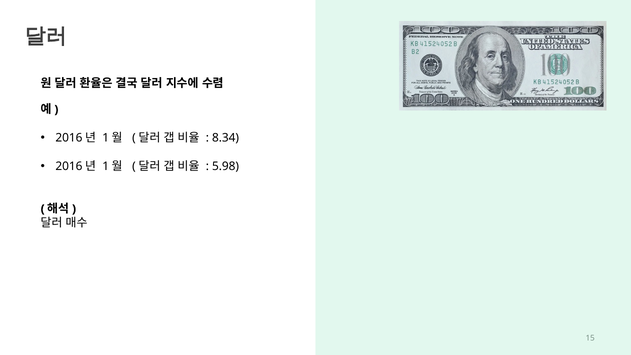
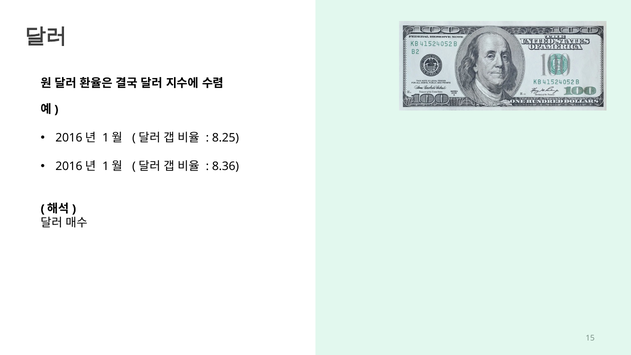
8.34: 8.34 -> 8.25
5.98: 5.98 -> 8.36
